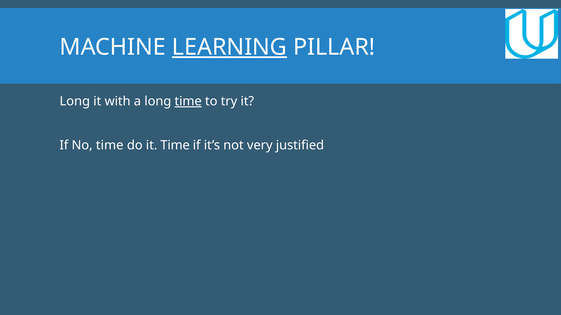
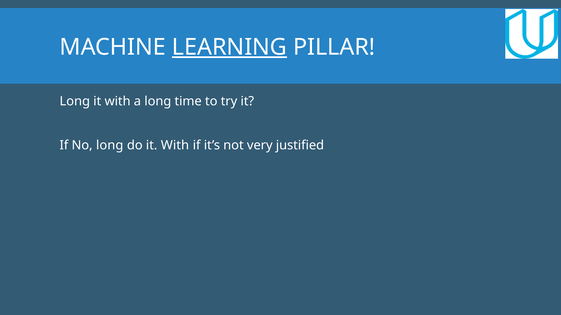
time at (188, 102) underline: present -> none
No time: time -> long
do it Time: Time -> With
